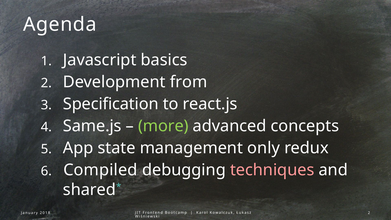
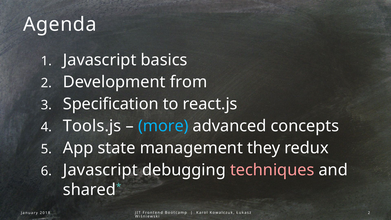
Same.js: Same.js -> Tools.js
more colour: light green -> light blue
only: only -> they
Compiled at (100, 170): Compiled -> Javascript
